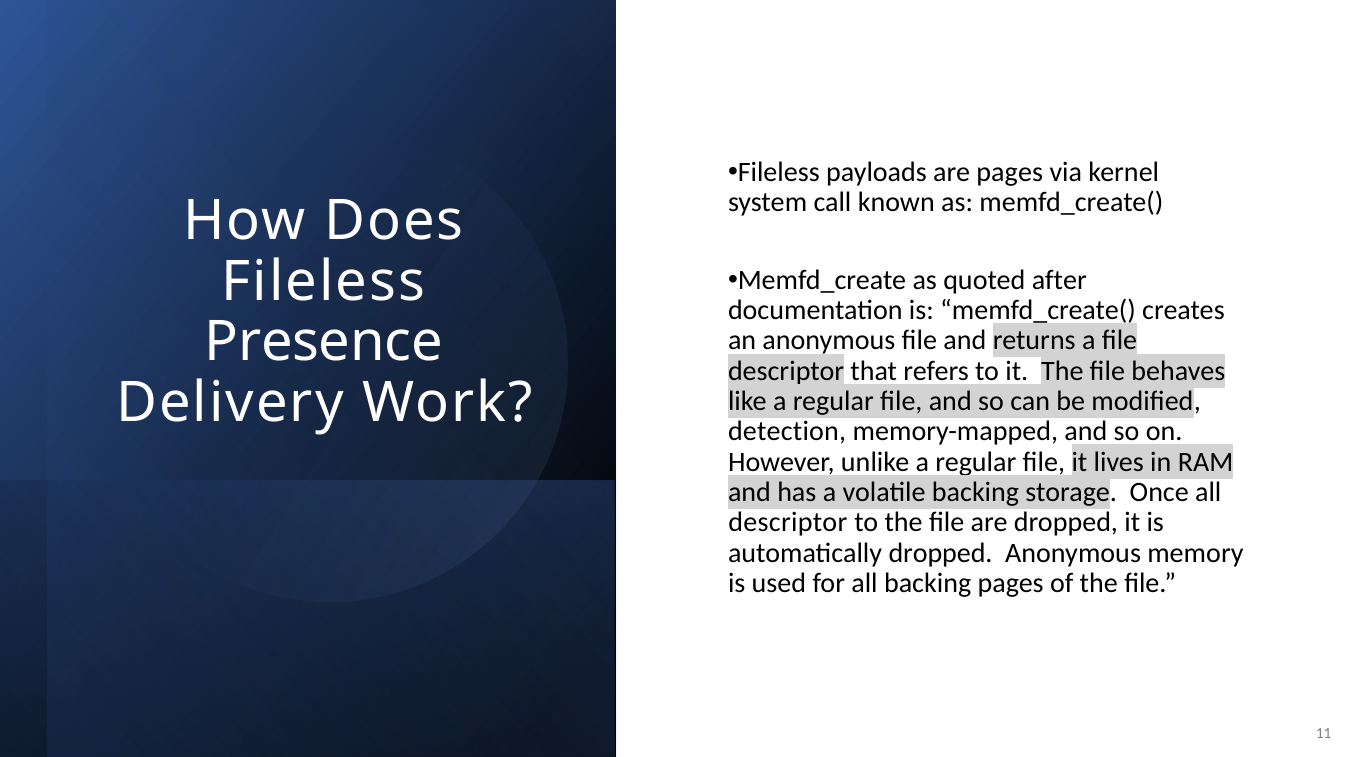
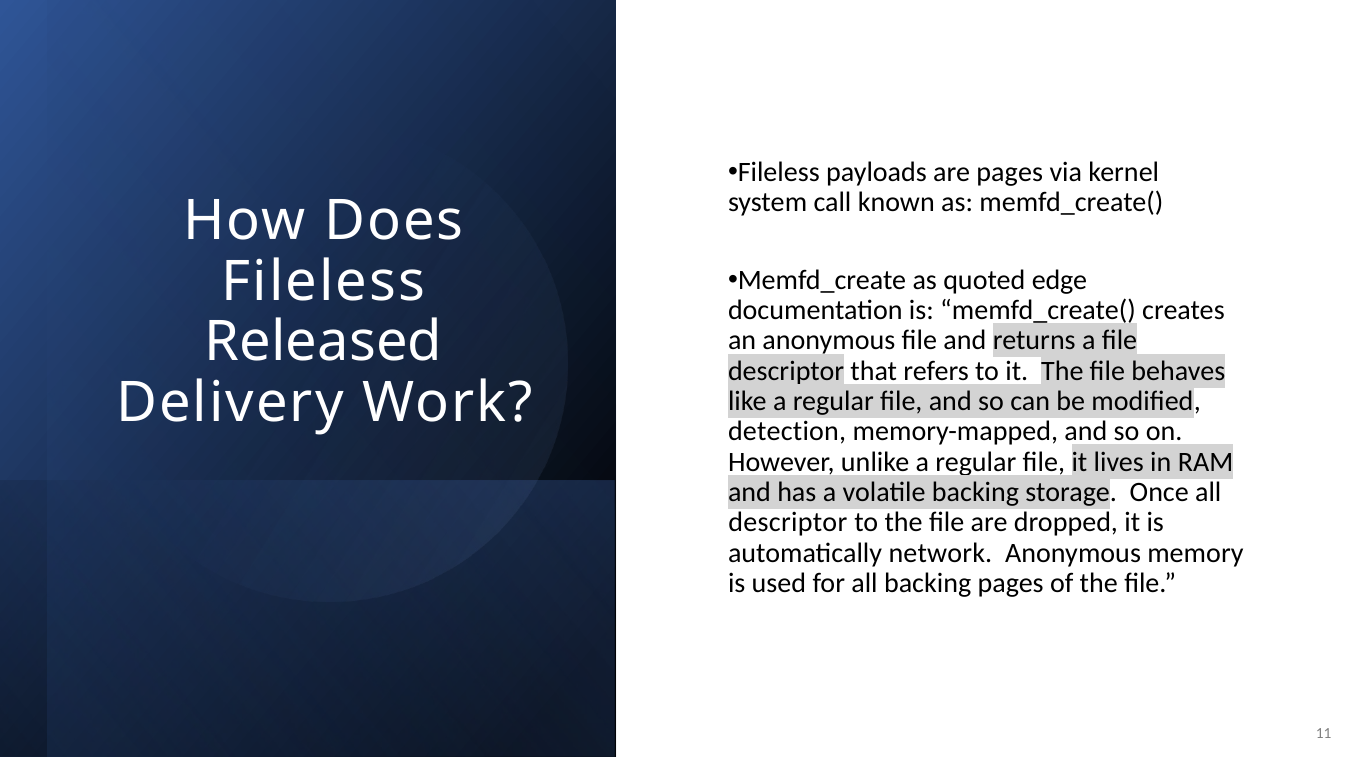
after: after -> edge
Presence: Presence -> Released
automatically dropped: dropped -> network
